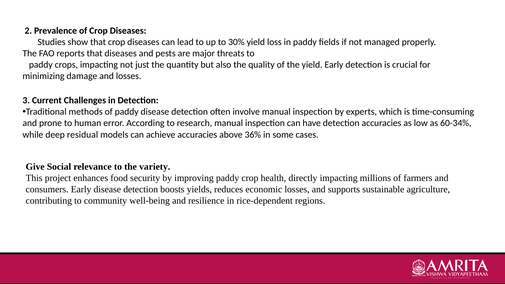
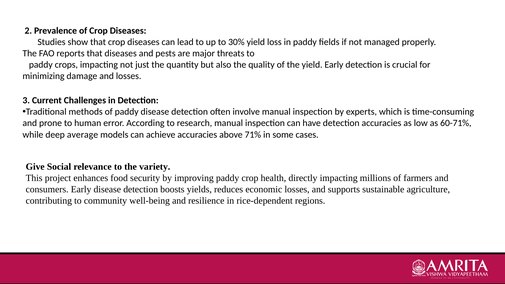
60-34%: 60-34% -> 60-71%
residual: residual -> average
36%: 36% -> 71%
